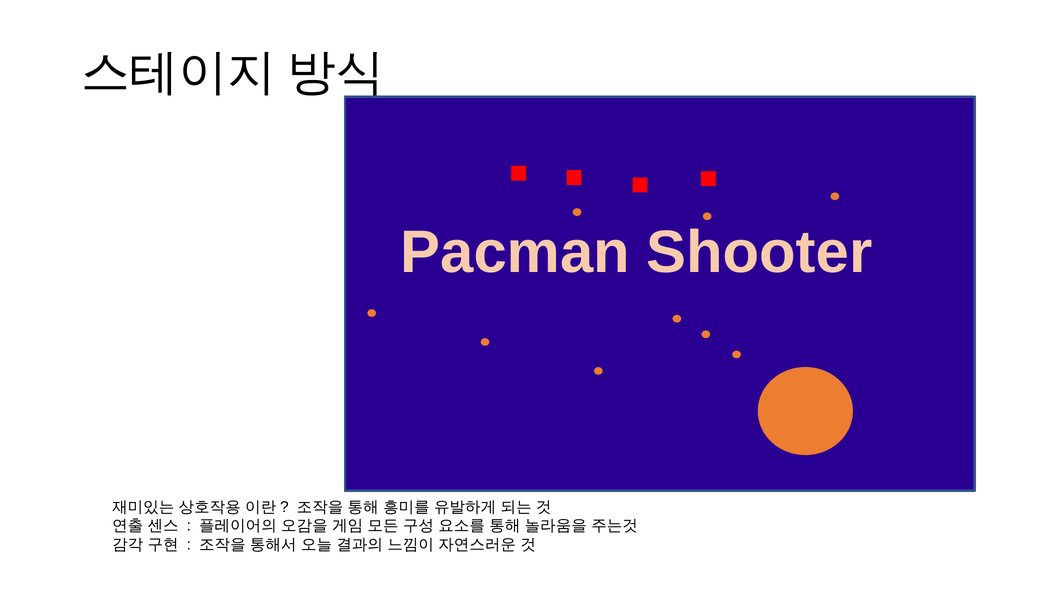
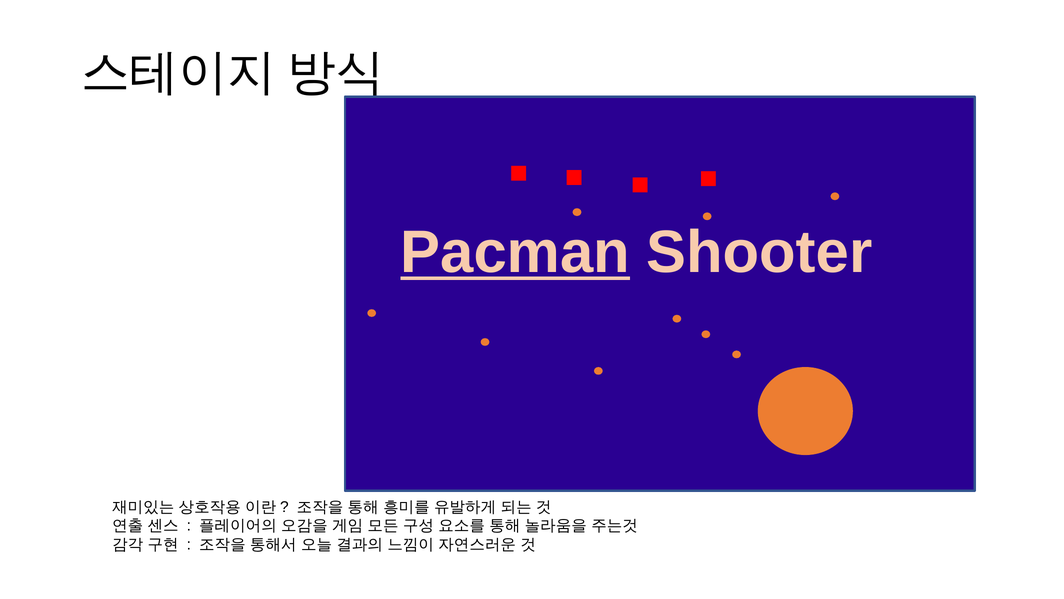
Pacman underline: none -> present
